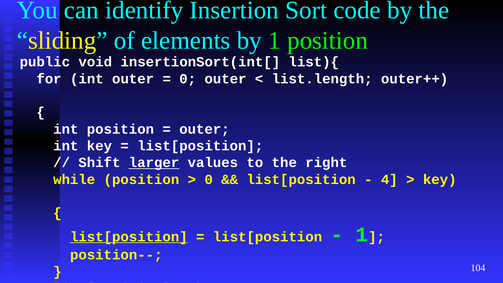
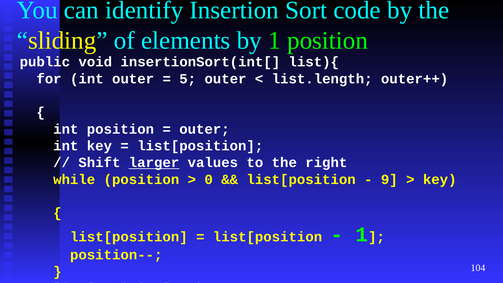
0 at (188, 79): 0 -> 5
4: 4 -> 9
list[position at (129, 237) underline: present -> none
